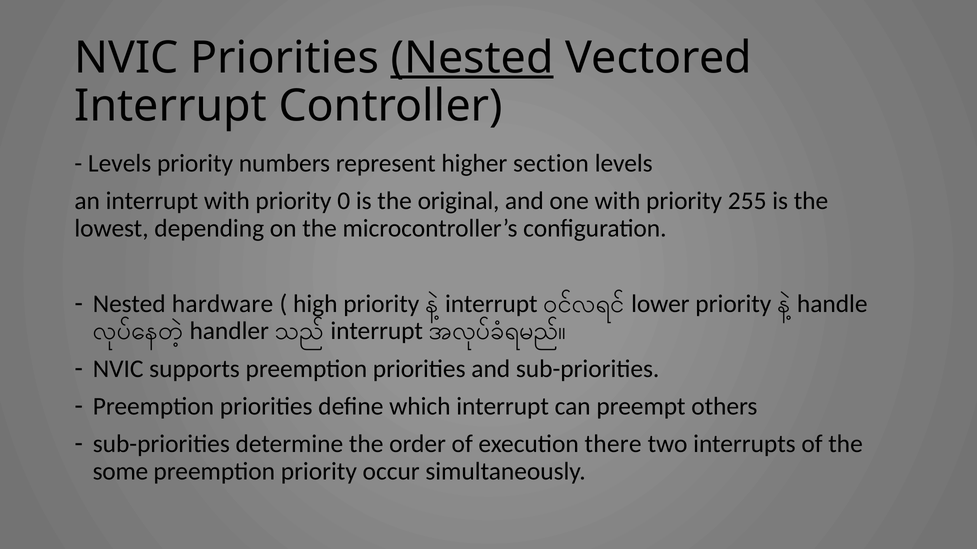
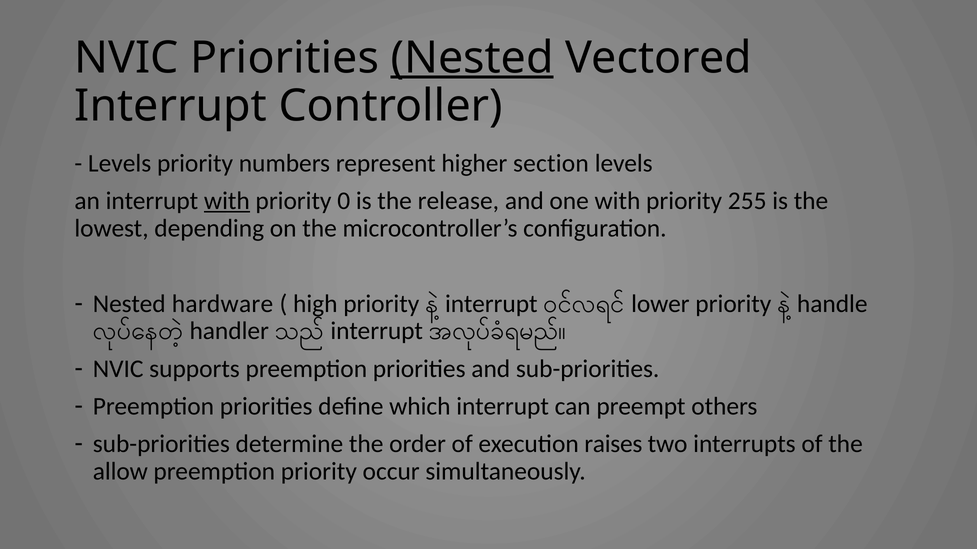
with at (227, 201) underline: none -> present
original: original -> release
there: there -> raises
some: some -> allow
